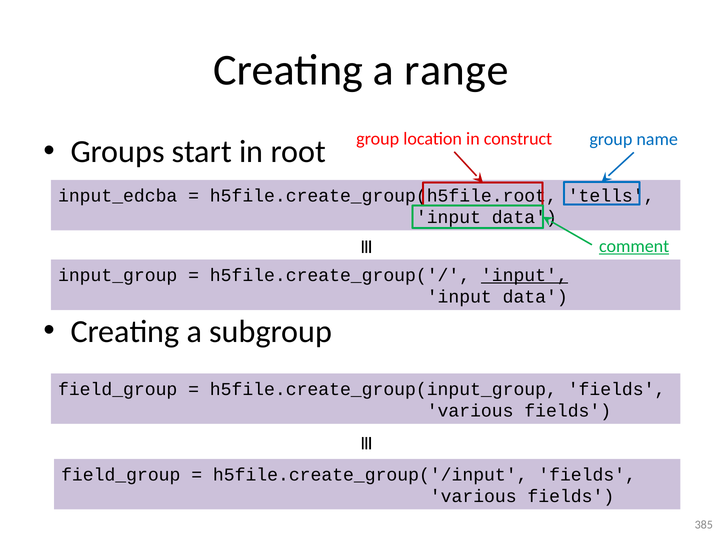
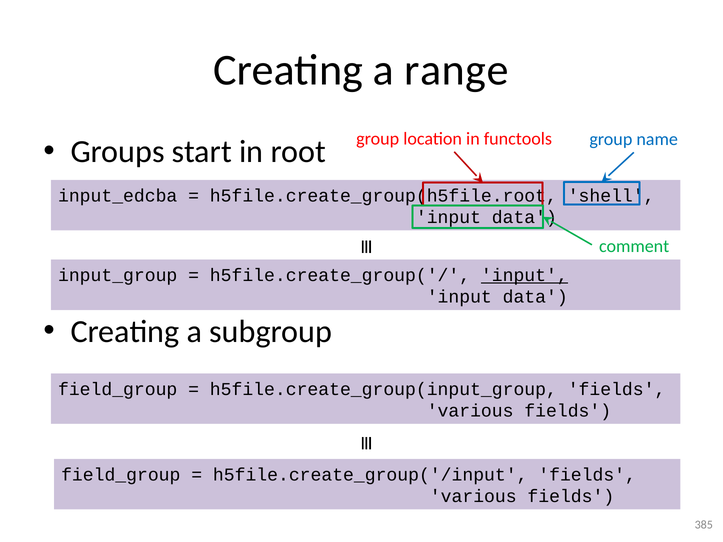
construct: construct -> functools
tells: tells -> shell
comment underline: present -> none
